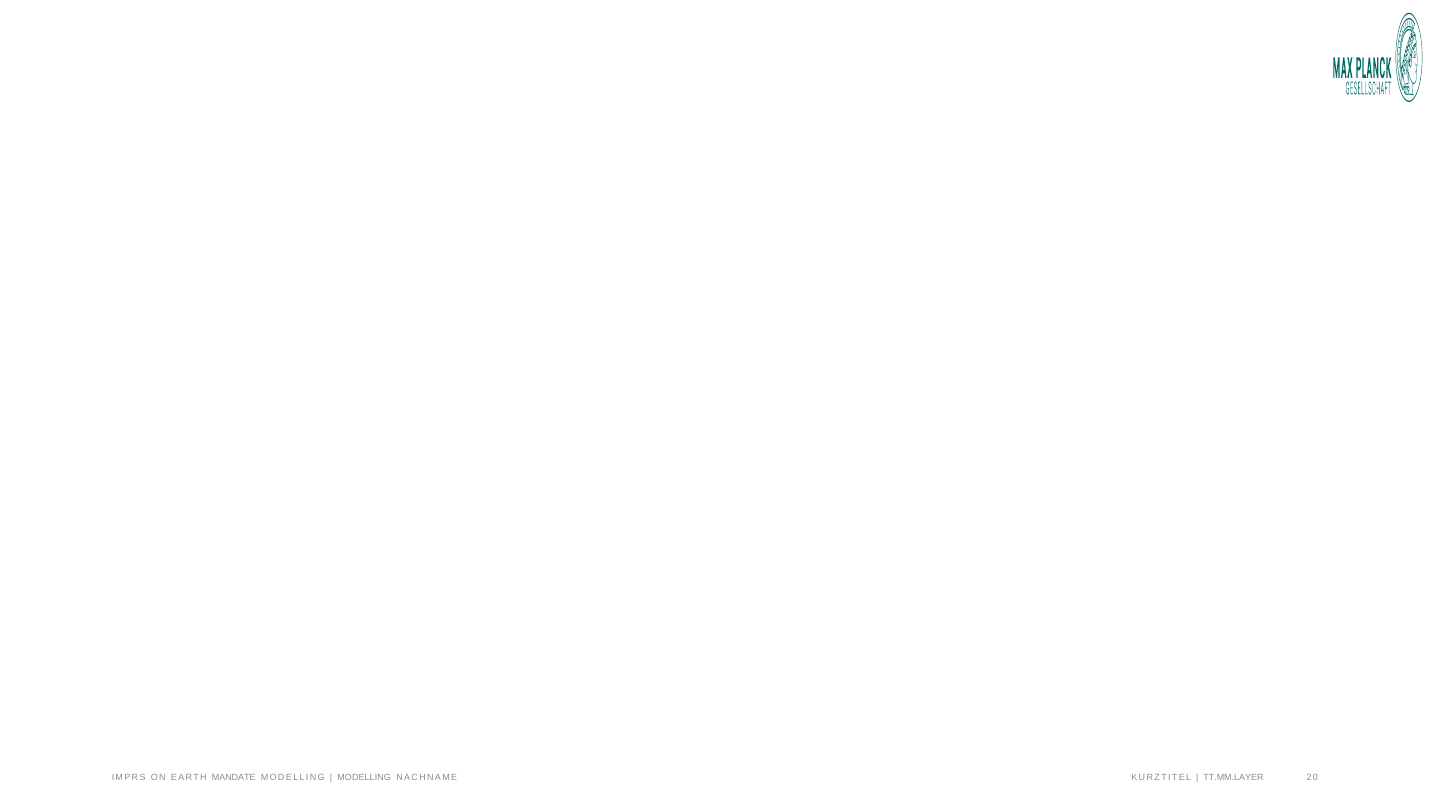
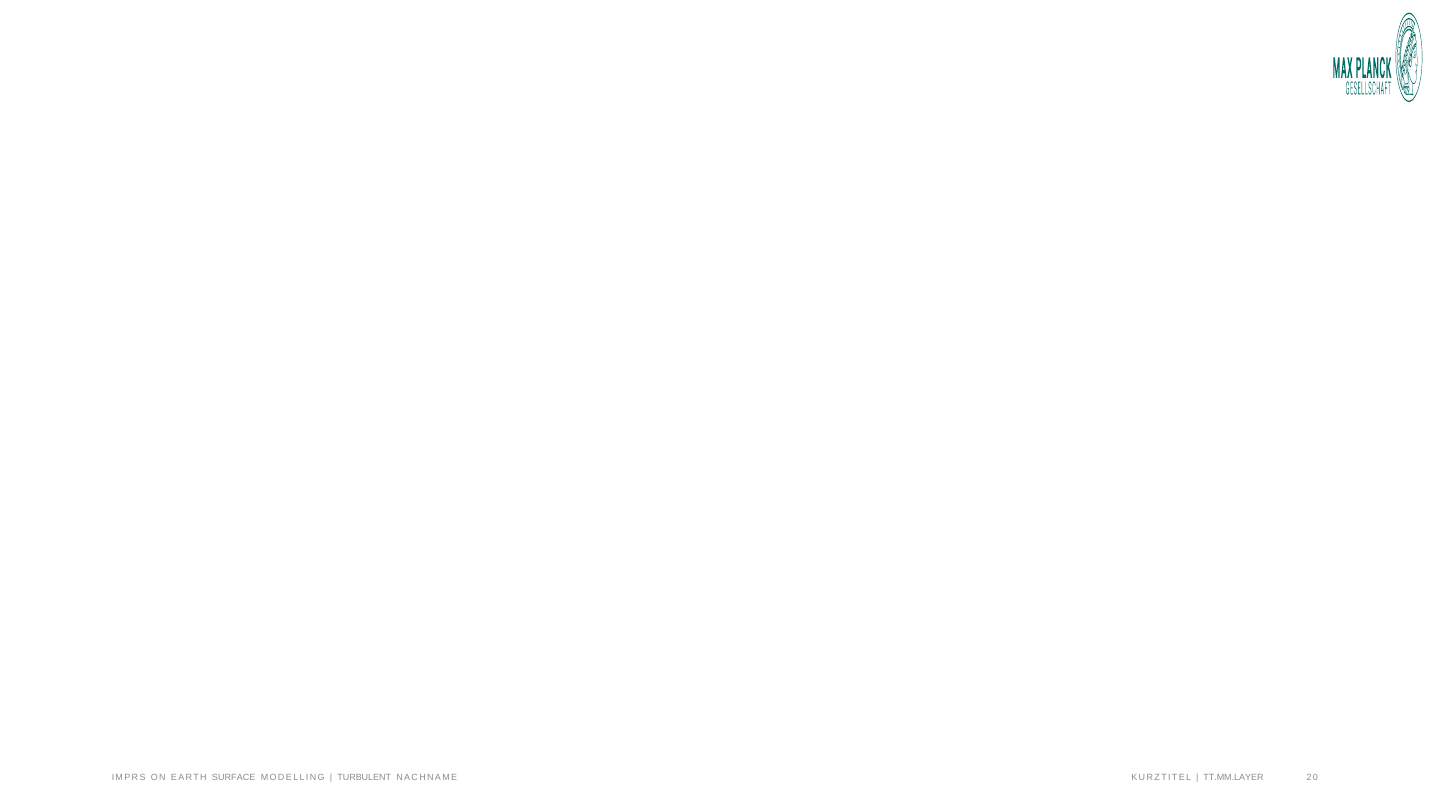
MANDATE: MANDATE -> SURFACE
MODELLING at (364, 778): MODELLING -> TURBULENT
